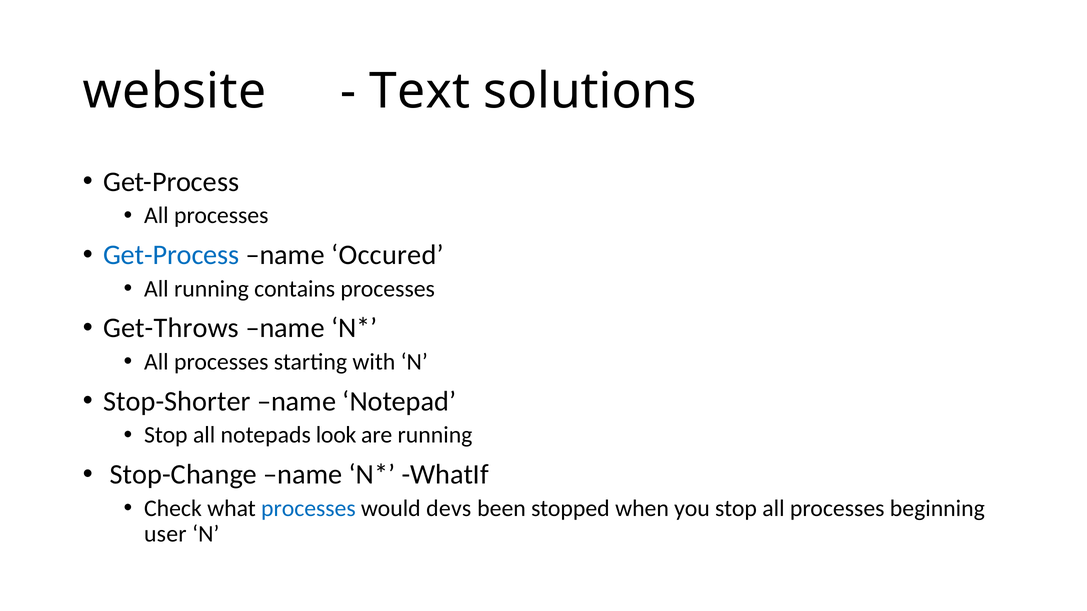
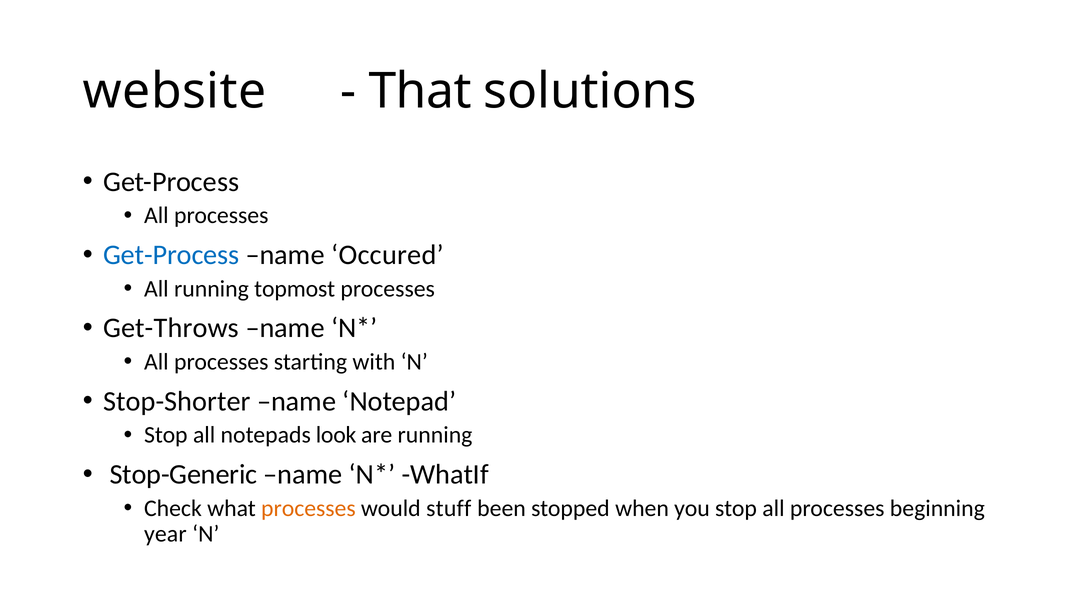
Text: Text -> That
contains: contains -> topmost
Stop-Change: Stop-Change -> Stop-Generic
processes at (308, 509) colour: blue -> orange
devs: devs -> stuff
user: user -> year
